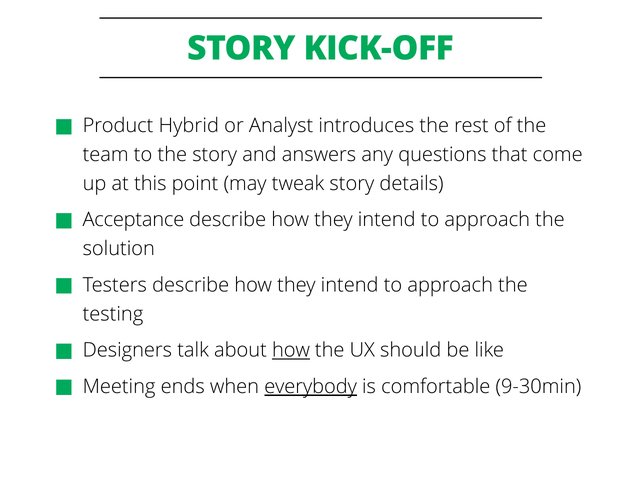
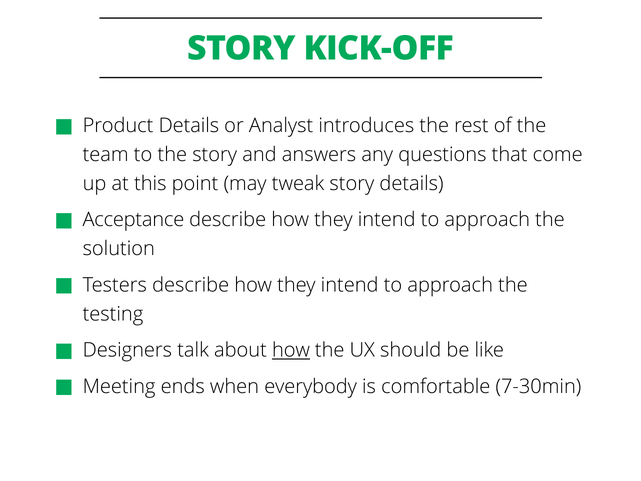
Product Hybrid: Hybrid -> Details
everybody underline: present -> none
9-30min: 9-30min -> 7-30min
